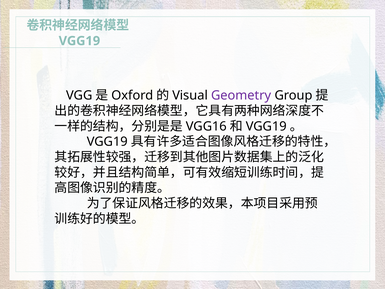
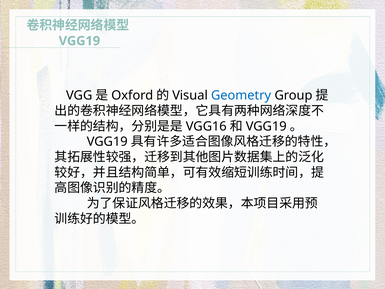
Geometry colour: purple -> blue
